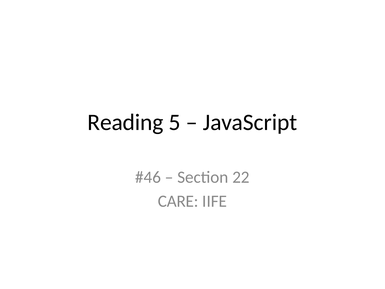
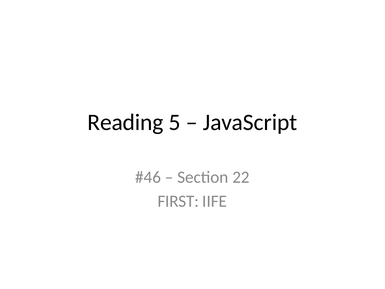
CARE: CARE -> FIRST
